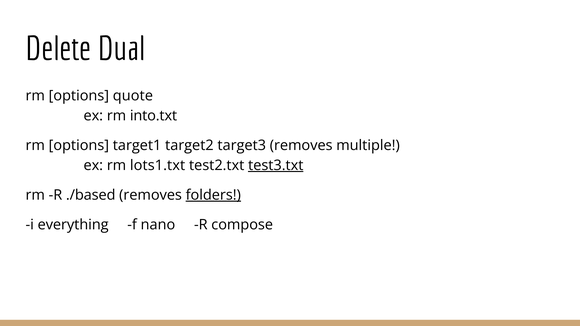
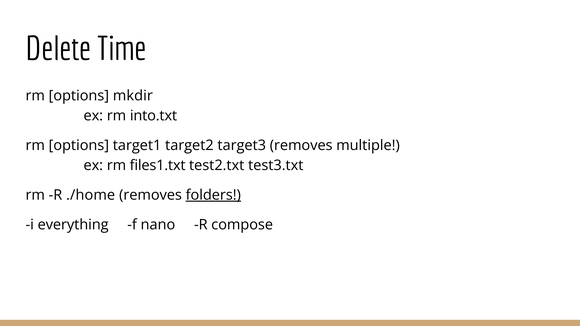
Dual: Dual -> Time
quote: quote -> mkdir
lots1.txt: lots1.txt -> files1.txt
test3.txt underline: present -> none
./based: ./based -> ./home
